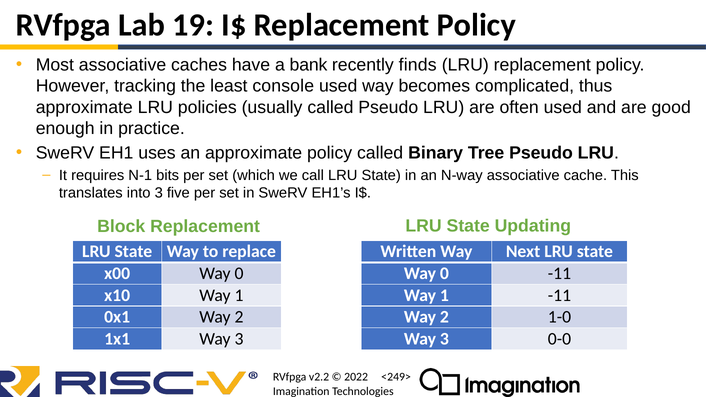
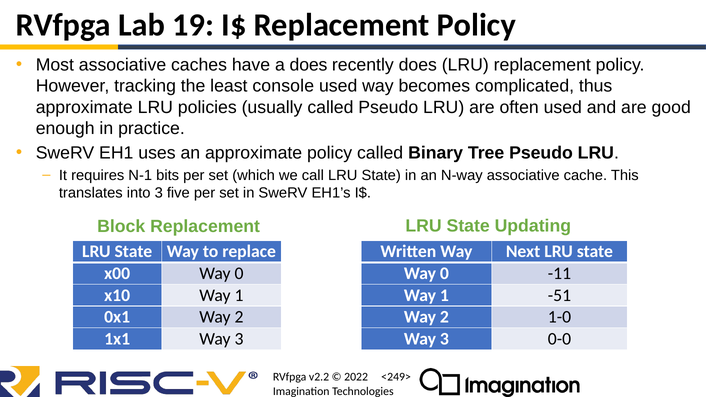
a bank: bank -> does
recently finds: finds -> does
1 -11: -11 -> -51
